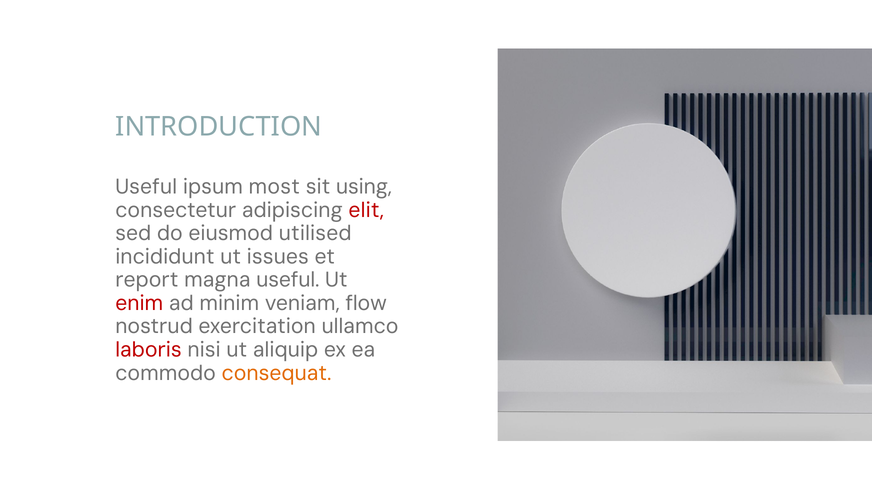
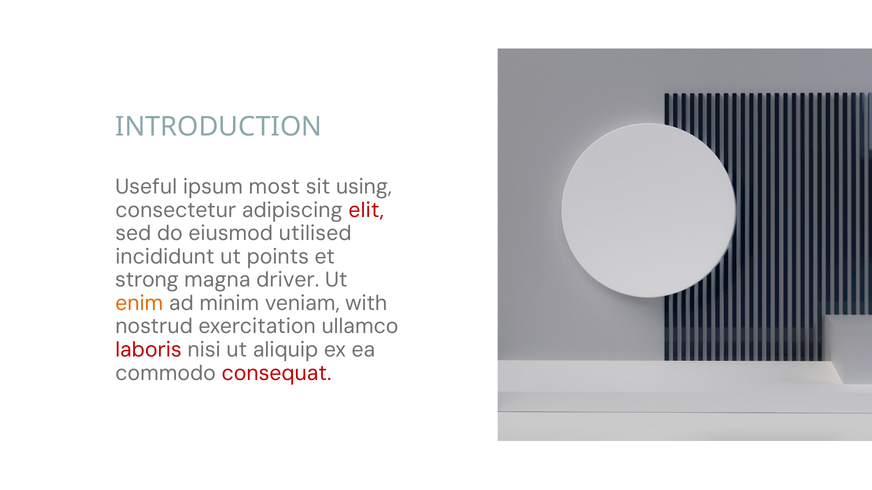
issues: issues -> points
report: report -> strong
magna useful: useful -> driver
enim colour: red -> orange
flow: flow -> with
consequat colour: orange -> red
